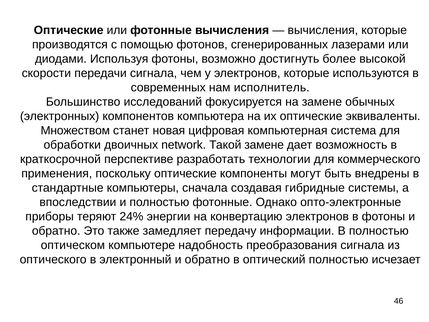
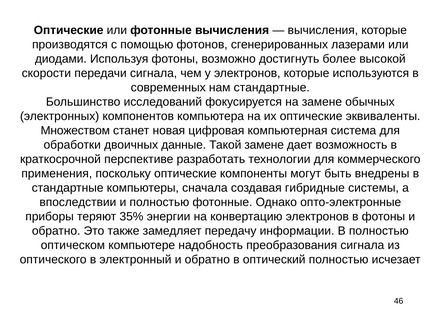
нам исполнитель: исполнитель -> стандартные
network: network -> данные
24%: 24% -> 35%
